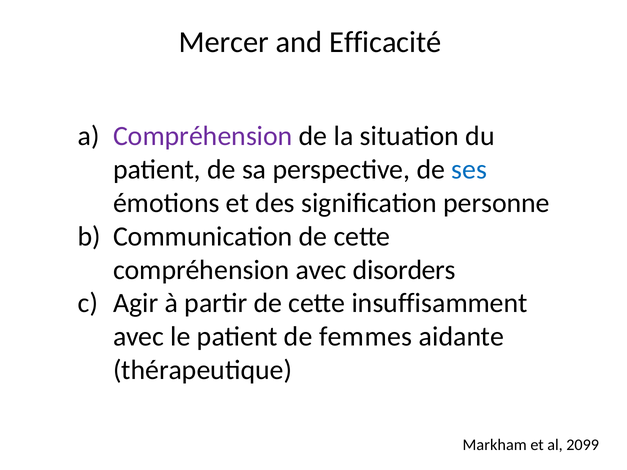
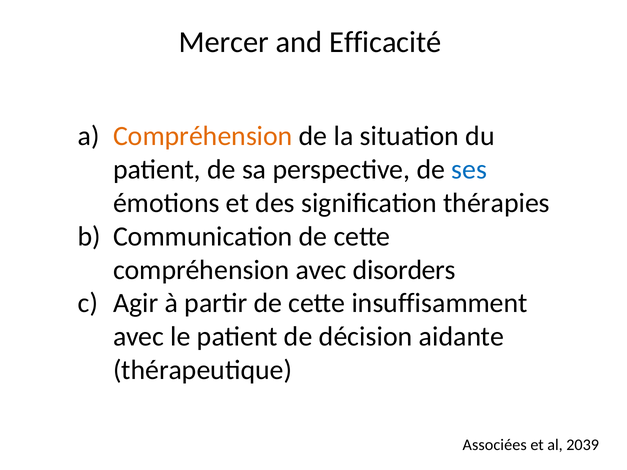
Compréhension at (203, 136) colour: purple -> orange
personne: personne -> thérapies
femmes: femmes -> décision
Markham: Markham -> Associées
2099: 2099 -> 2039
